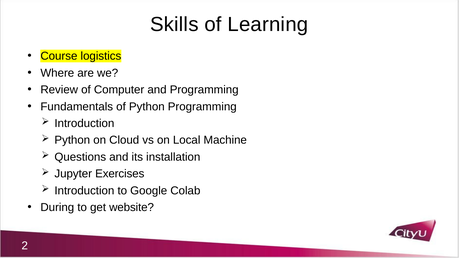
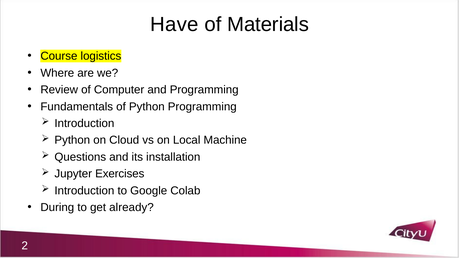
Skills: Skills -> Have
Learning: Learning -> Materials
website: website -> already
